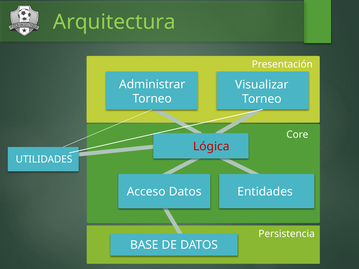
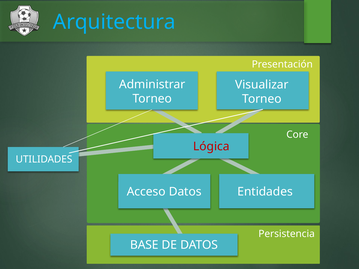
Arquitectura colour: light green -> light blue
